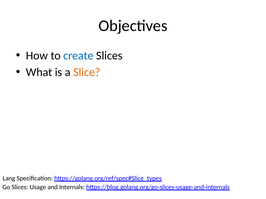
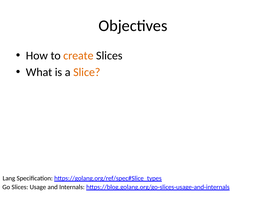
create colour: blue -> orange
